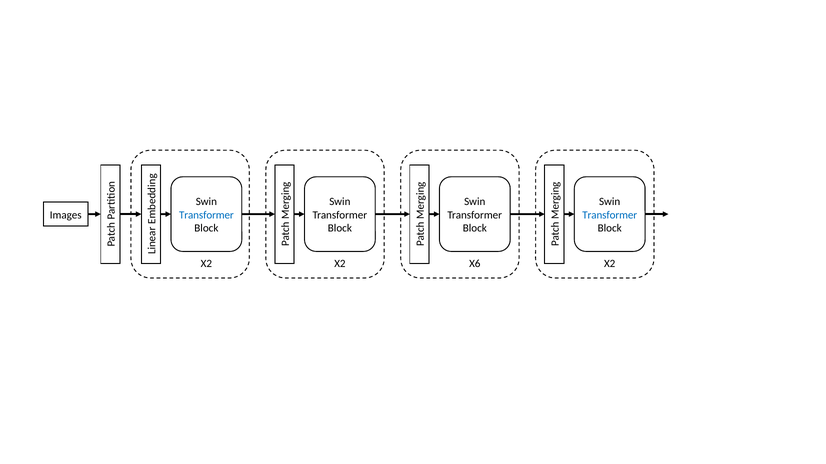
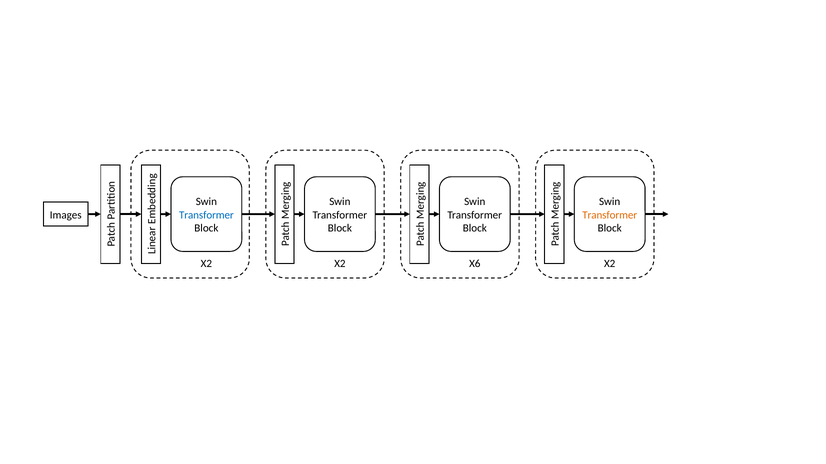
Transformer at (610, 215) colour: blue -> orange
